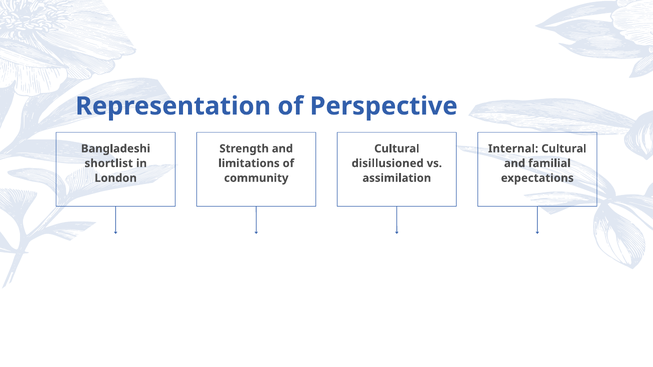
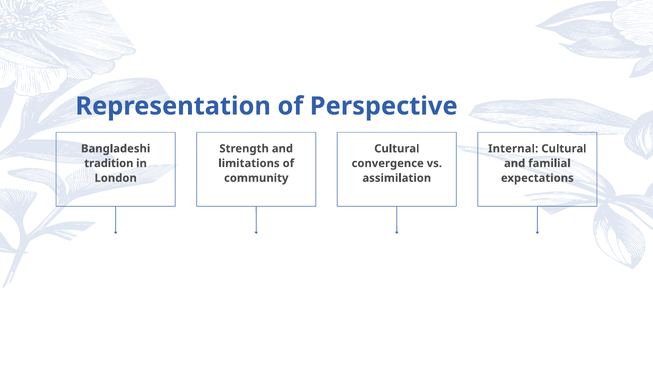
shortlist: shortlist -> tradition
disillusioned: disillusioned -> convergence
